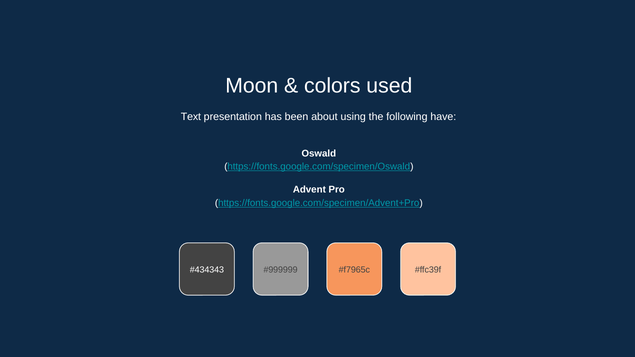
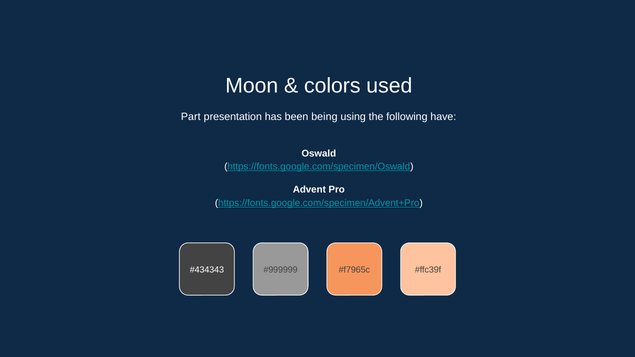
Text: Text -> Part
about: about -> being
